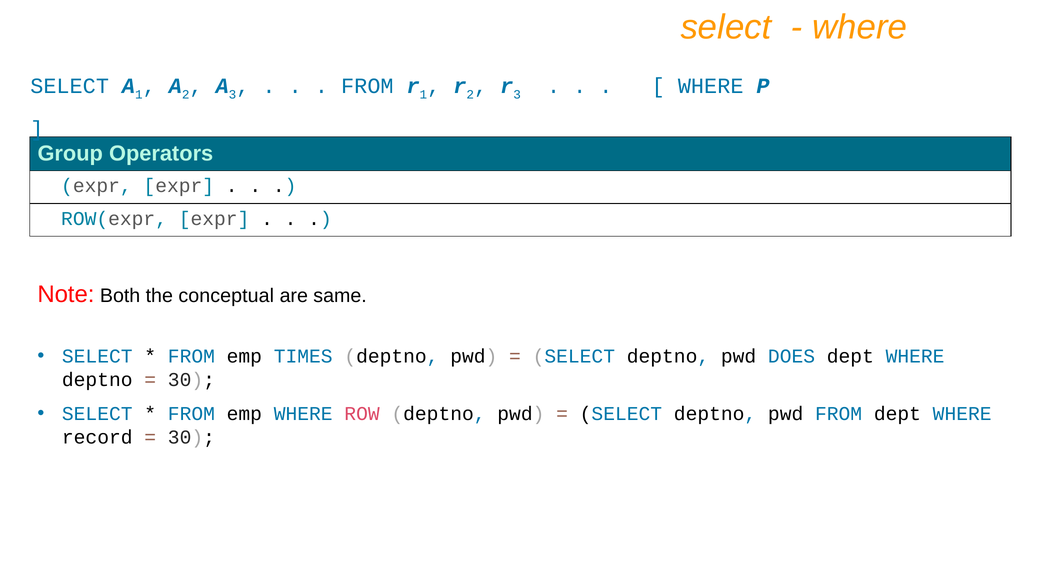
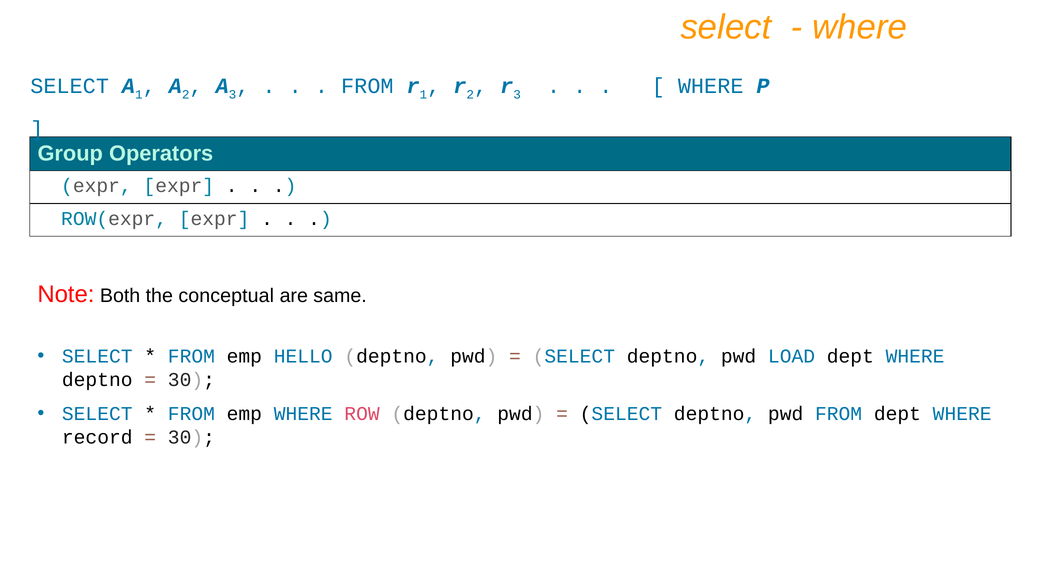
TIMES: TIMES -> HELLO
DOES: DOES -> LOAD
